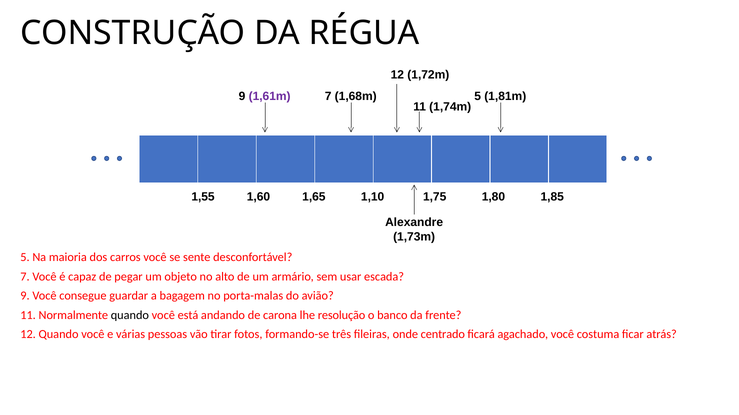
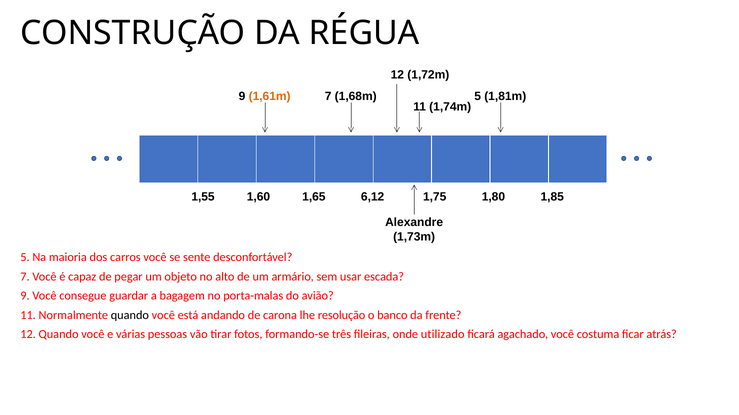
1,61m colour: purple -> orange
1,10: 1,10 -> 6,12
centrado: centrado -> utilizado
